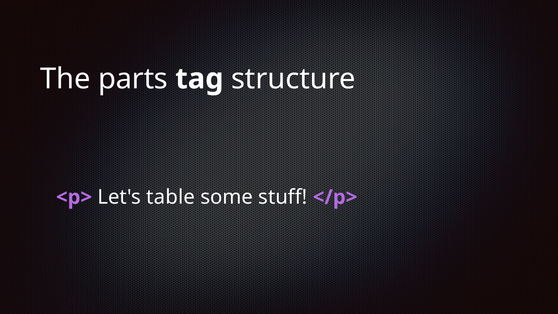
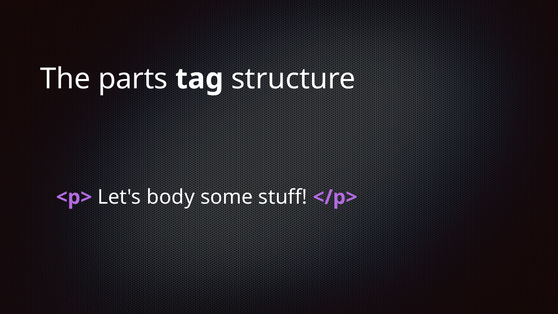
table: table -> body
